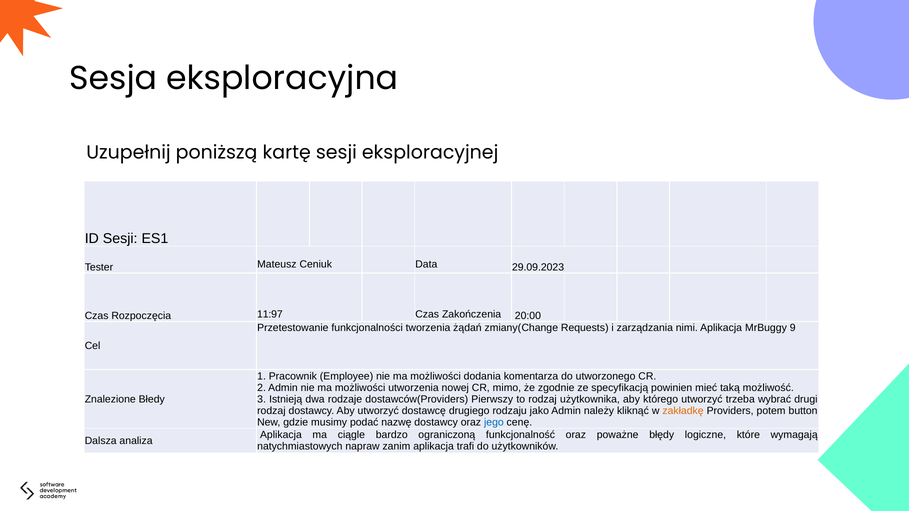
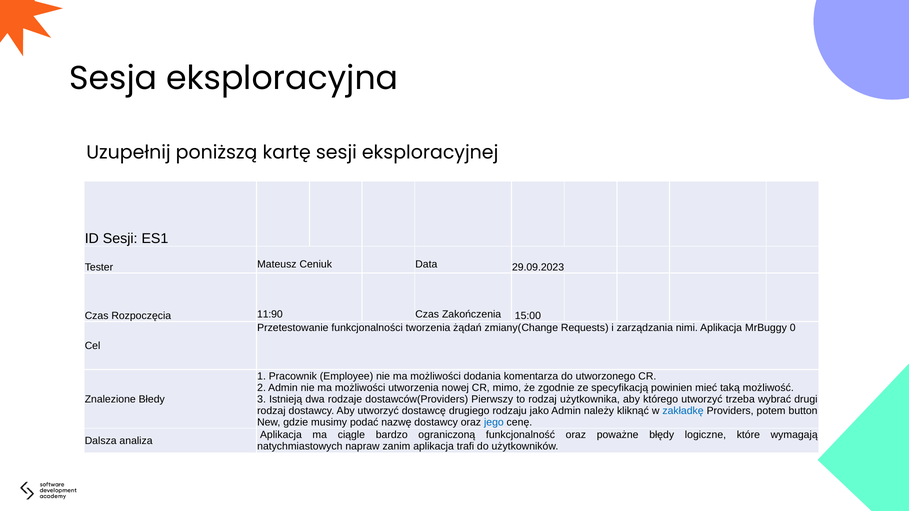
11:97: 11:97 -> 11:90
20:00: 20:00 -> 15:00
9: 9 -> 0
zakładkę colour: orange -> blue
